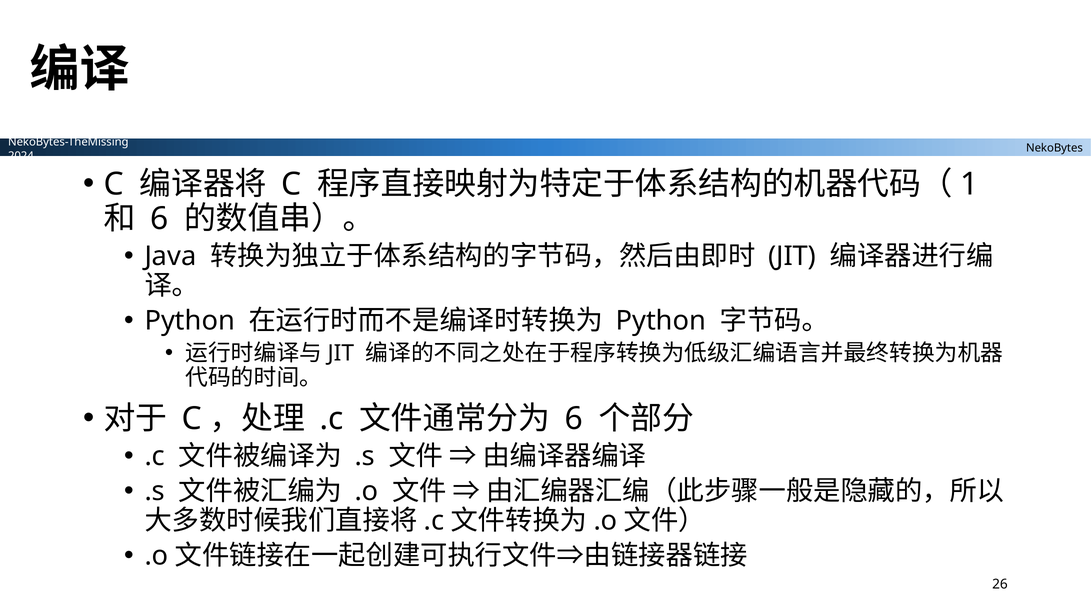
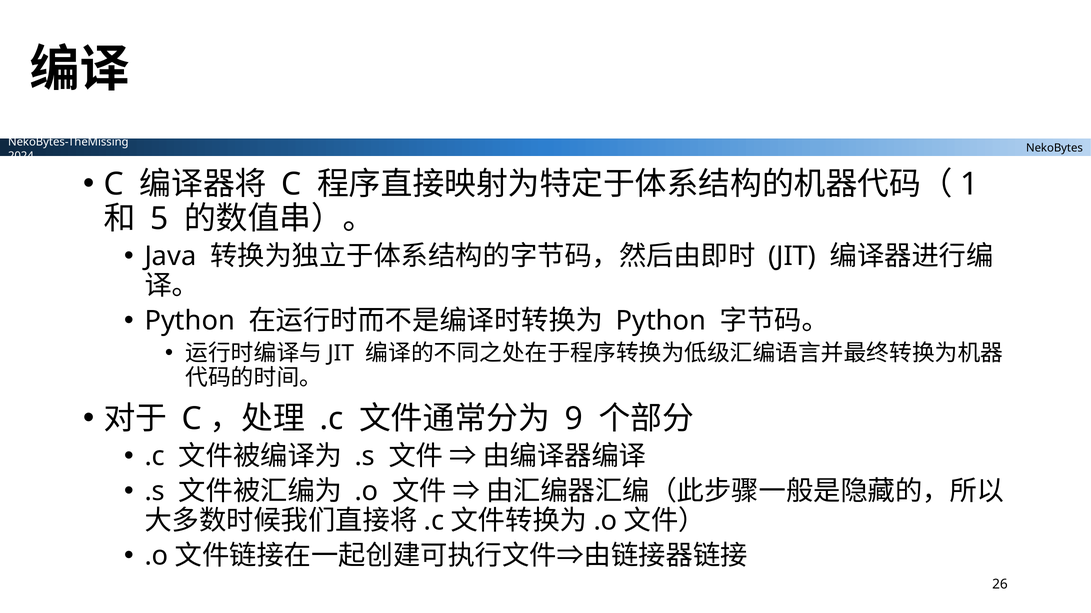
6 at (159, 219): 6 -> 5
6 at (574, 419): 6 -> 9
